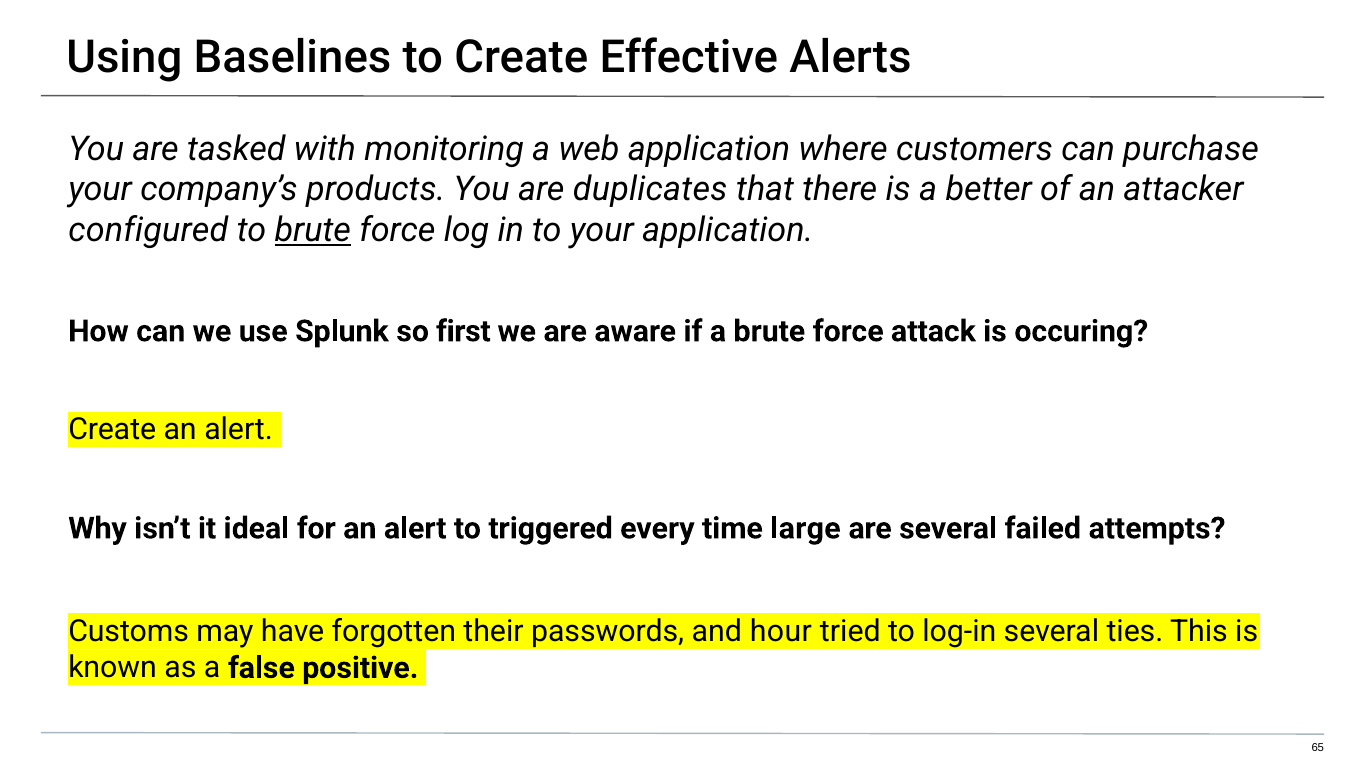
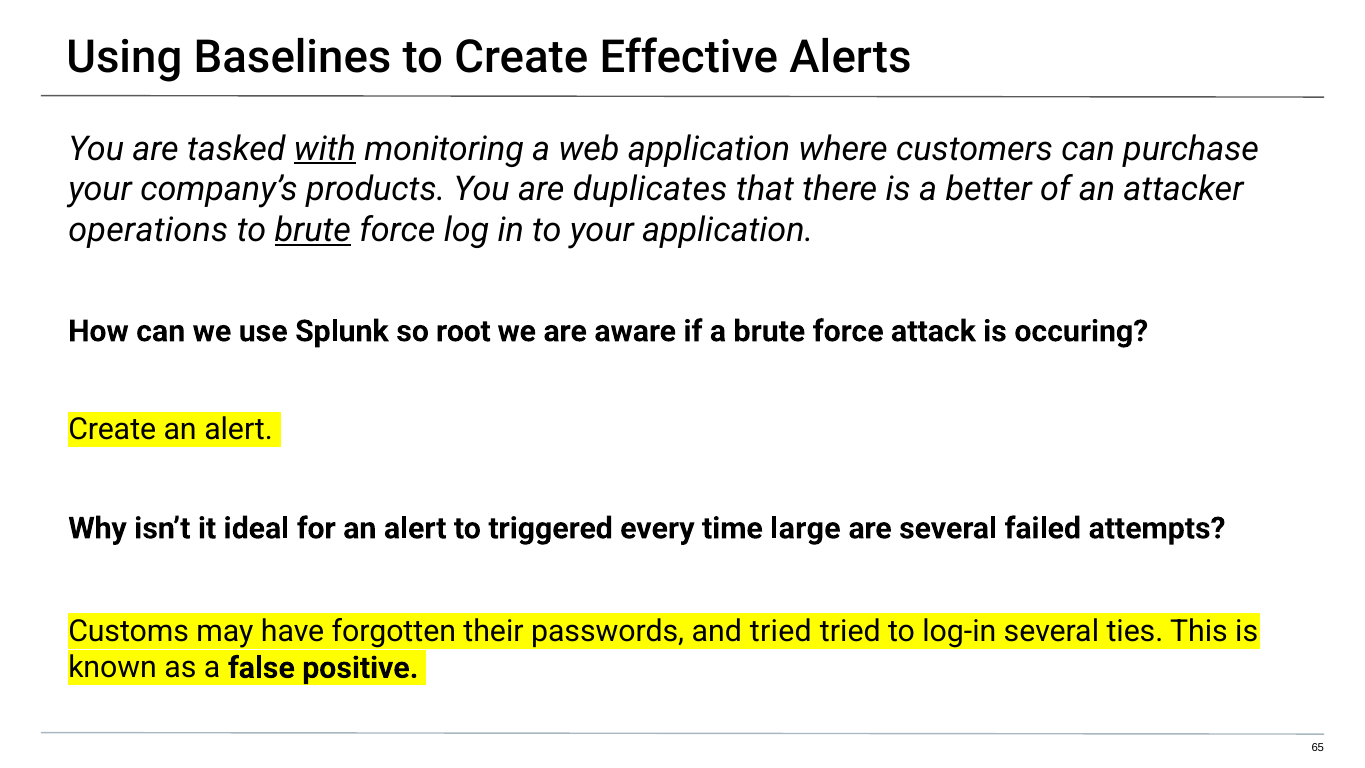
with underline: none -> present
configured: configured -> operations
first: first -> root
and hour: hour -> tried
